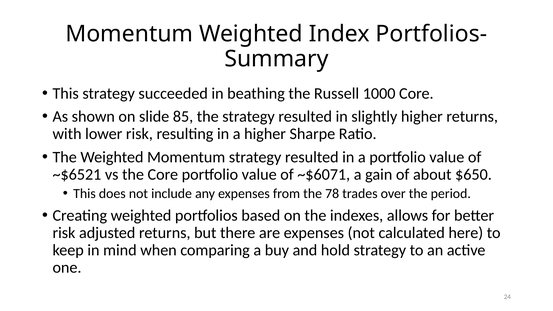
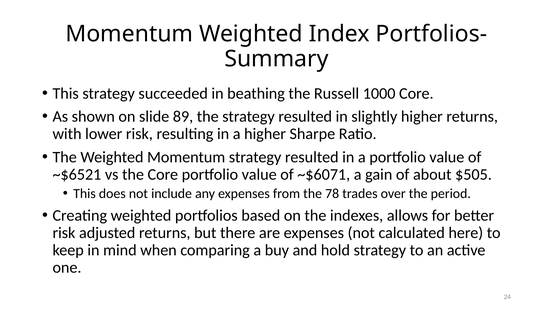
85: 85 -> 89
$650: $650 -> $505
